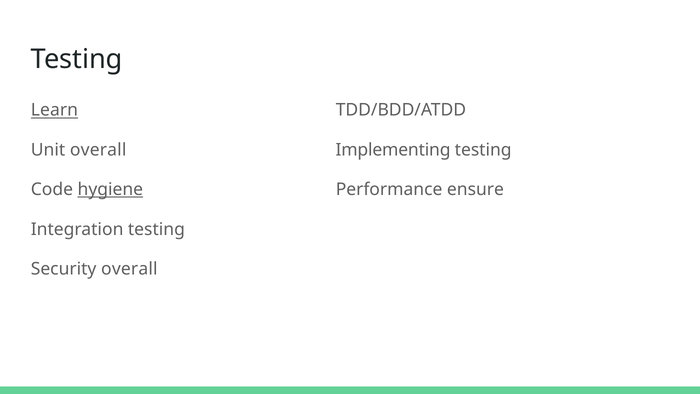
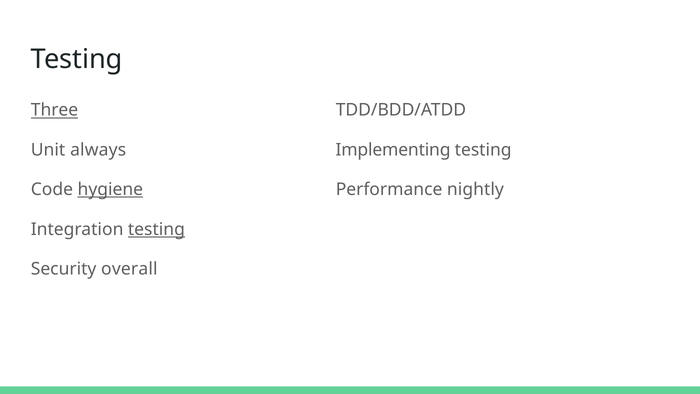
Learn: Learn -> Three
Unit overall: overall -> always
ensure: ensure -> nightly
testing at (156, 229) underline: none -> present
